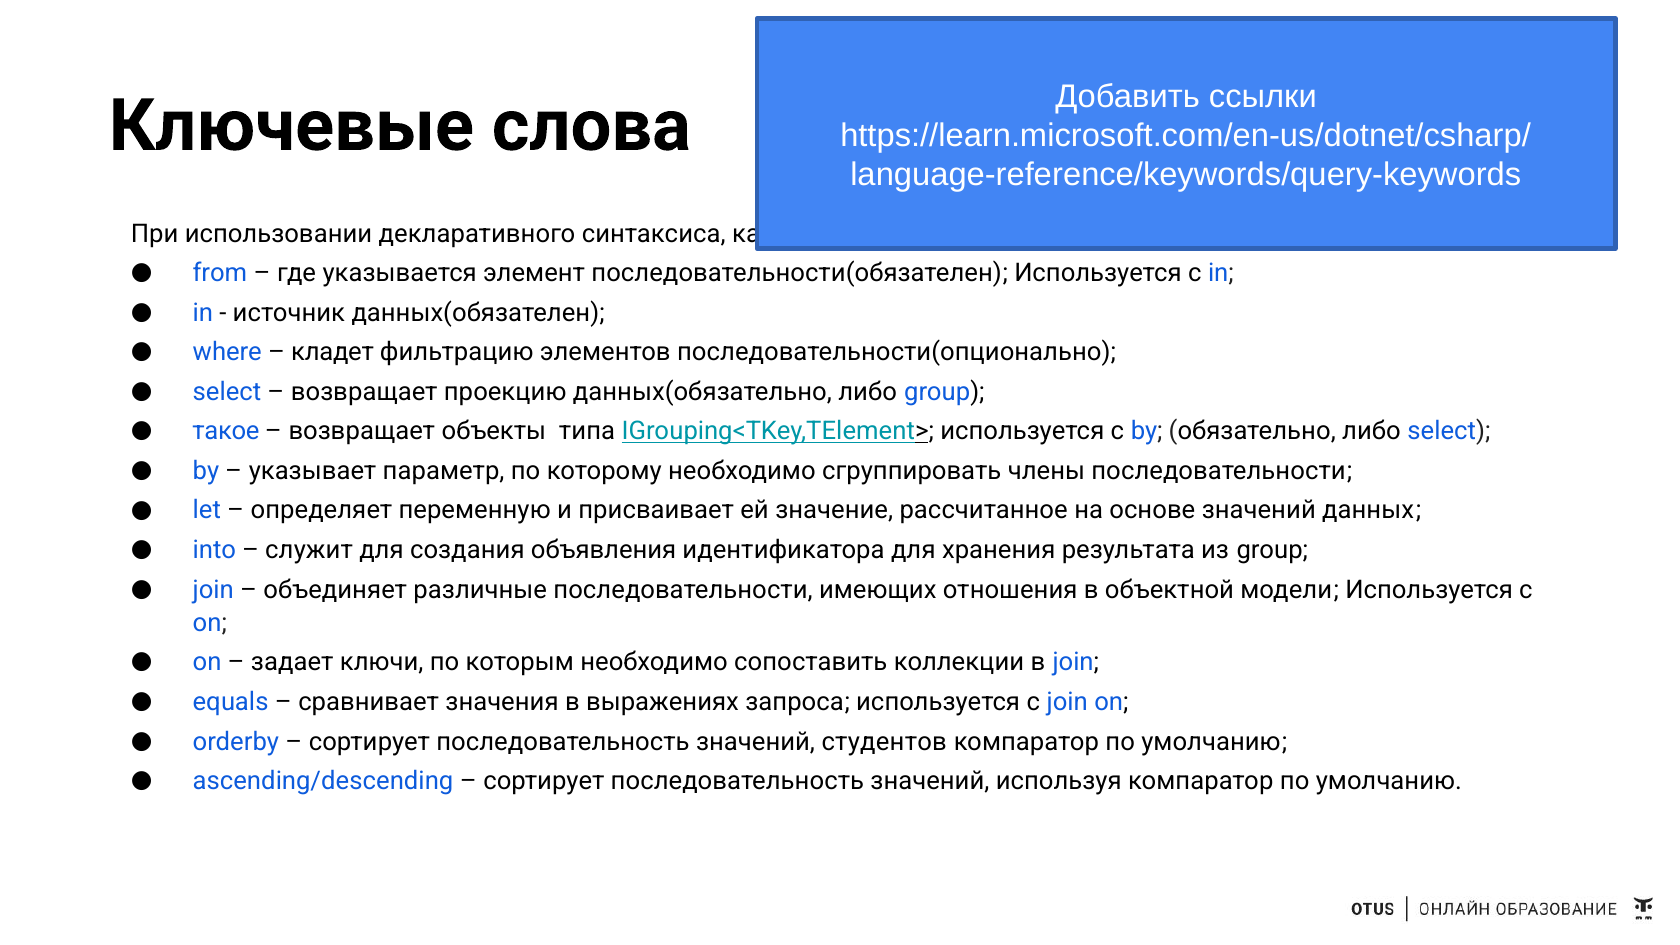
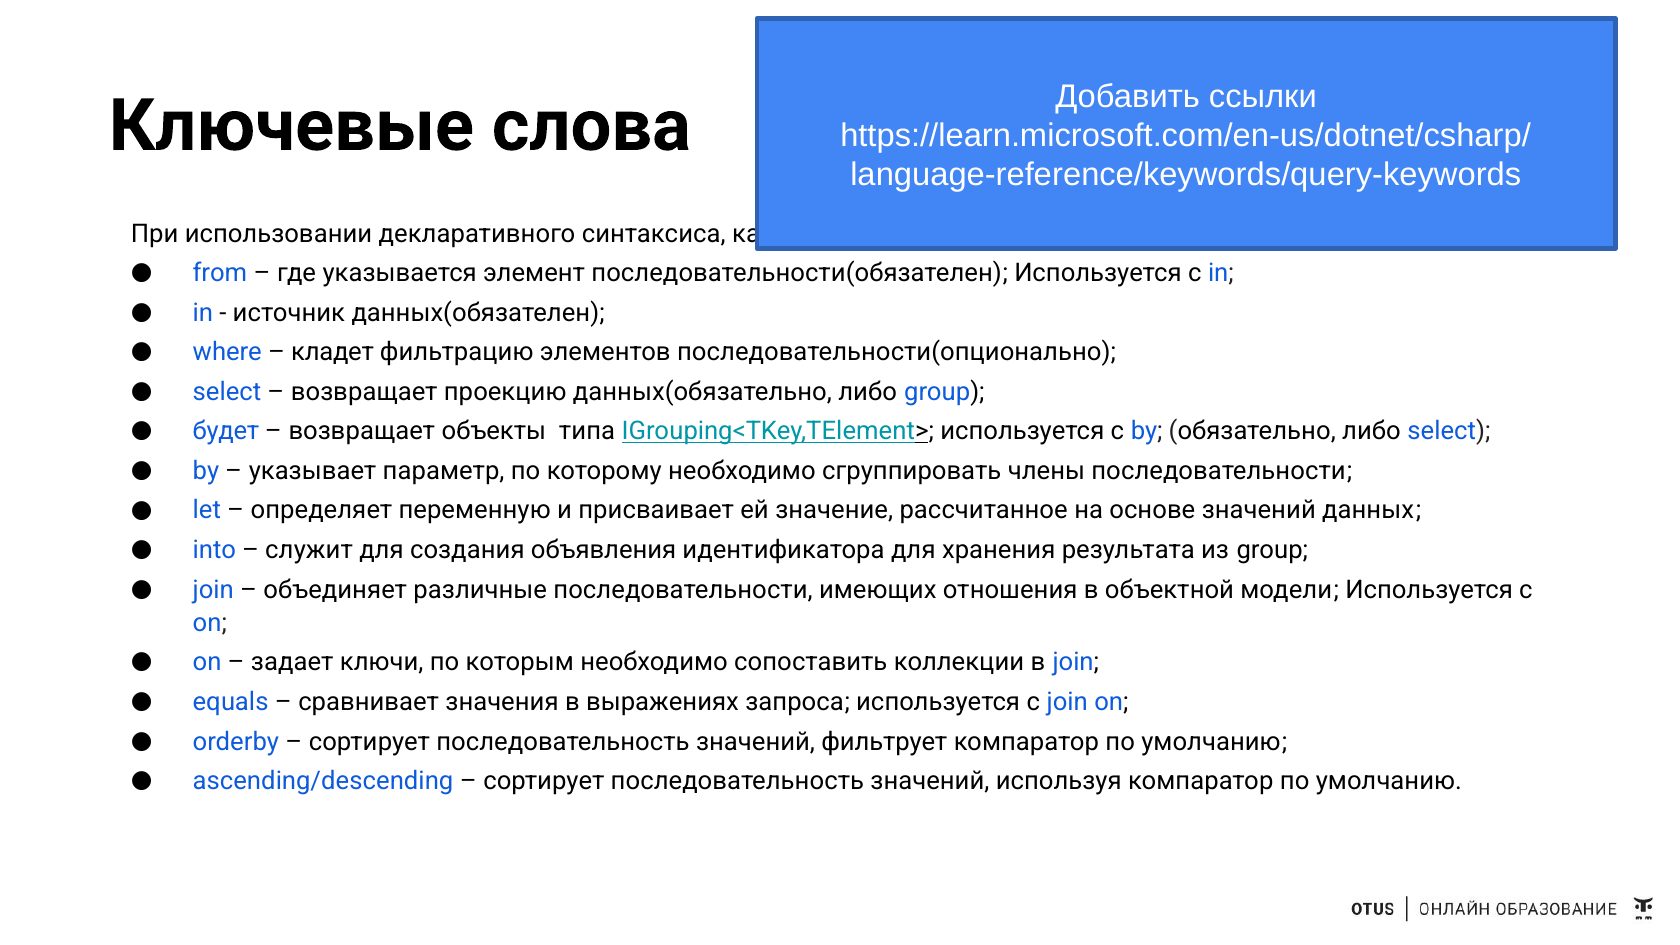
такое: такое -> будет
студентов: студентов -> фильтрует
